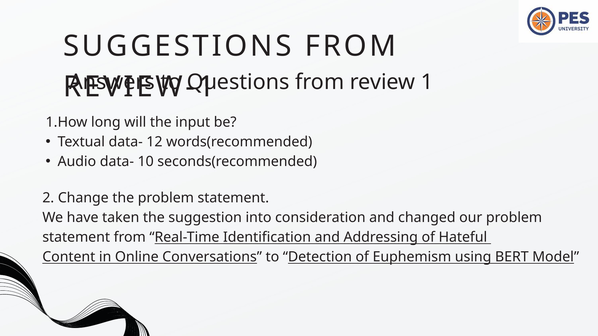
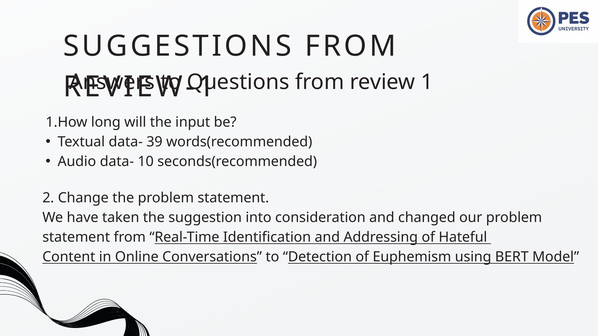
12: 12 -> 39
